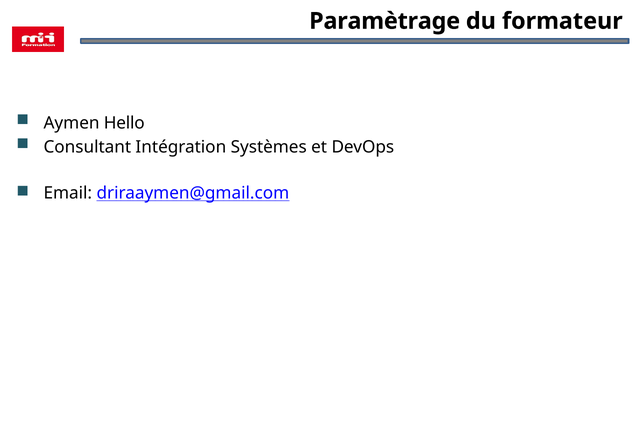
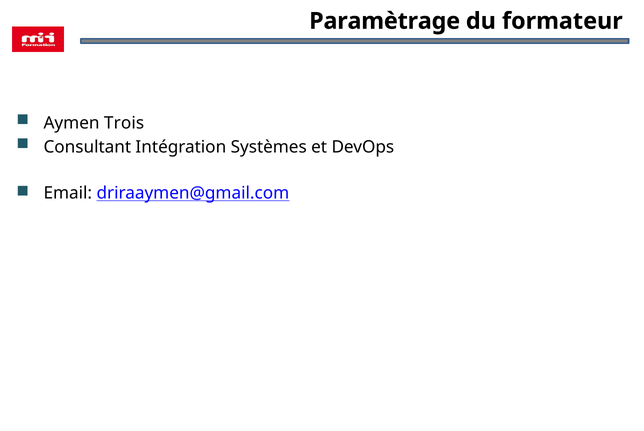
Hello: Hello -> Trois
